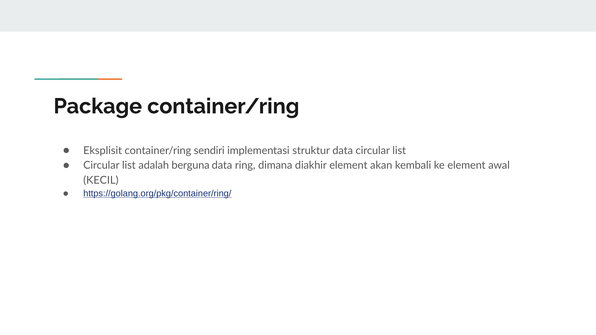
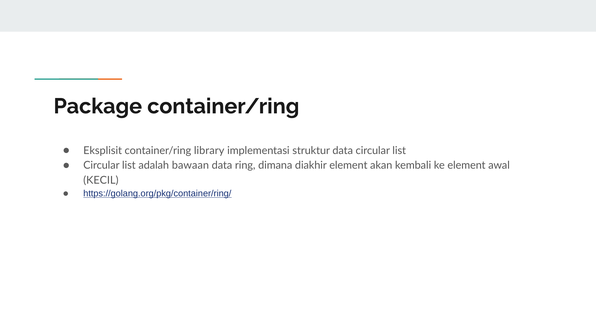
sendiri: sendiri -> library
berguna: berguna -> bawaan
